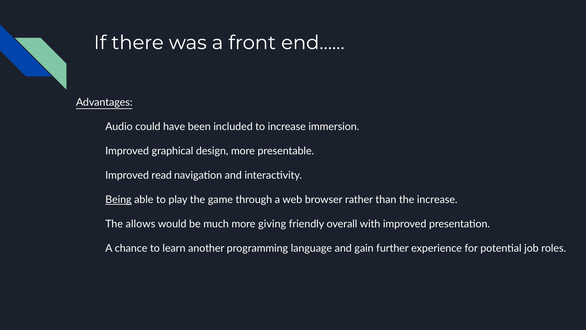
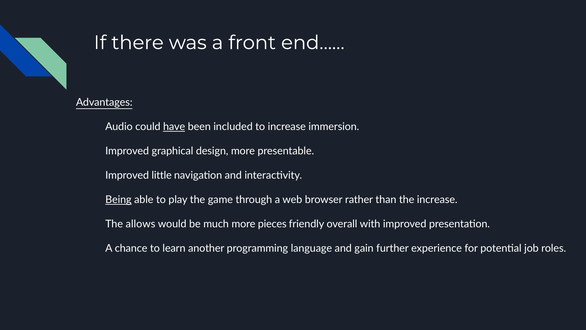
have underline: none -> present
read: read -> little
giving: giving -> pieces
